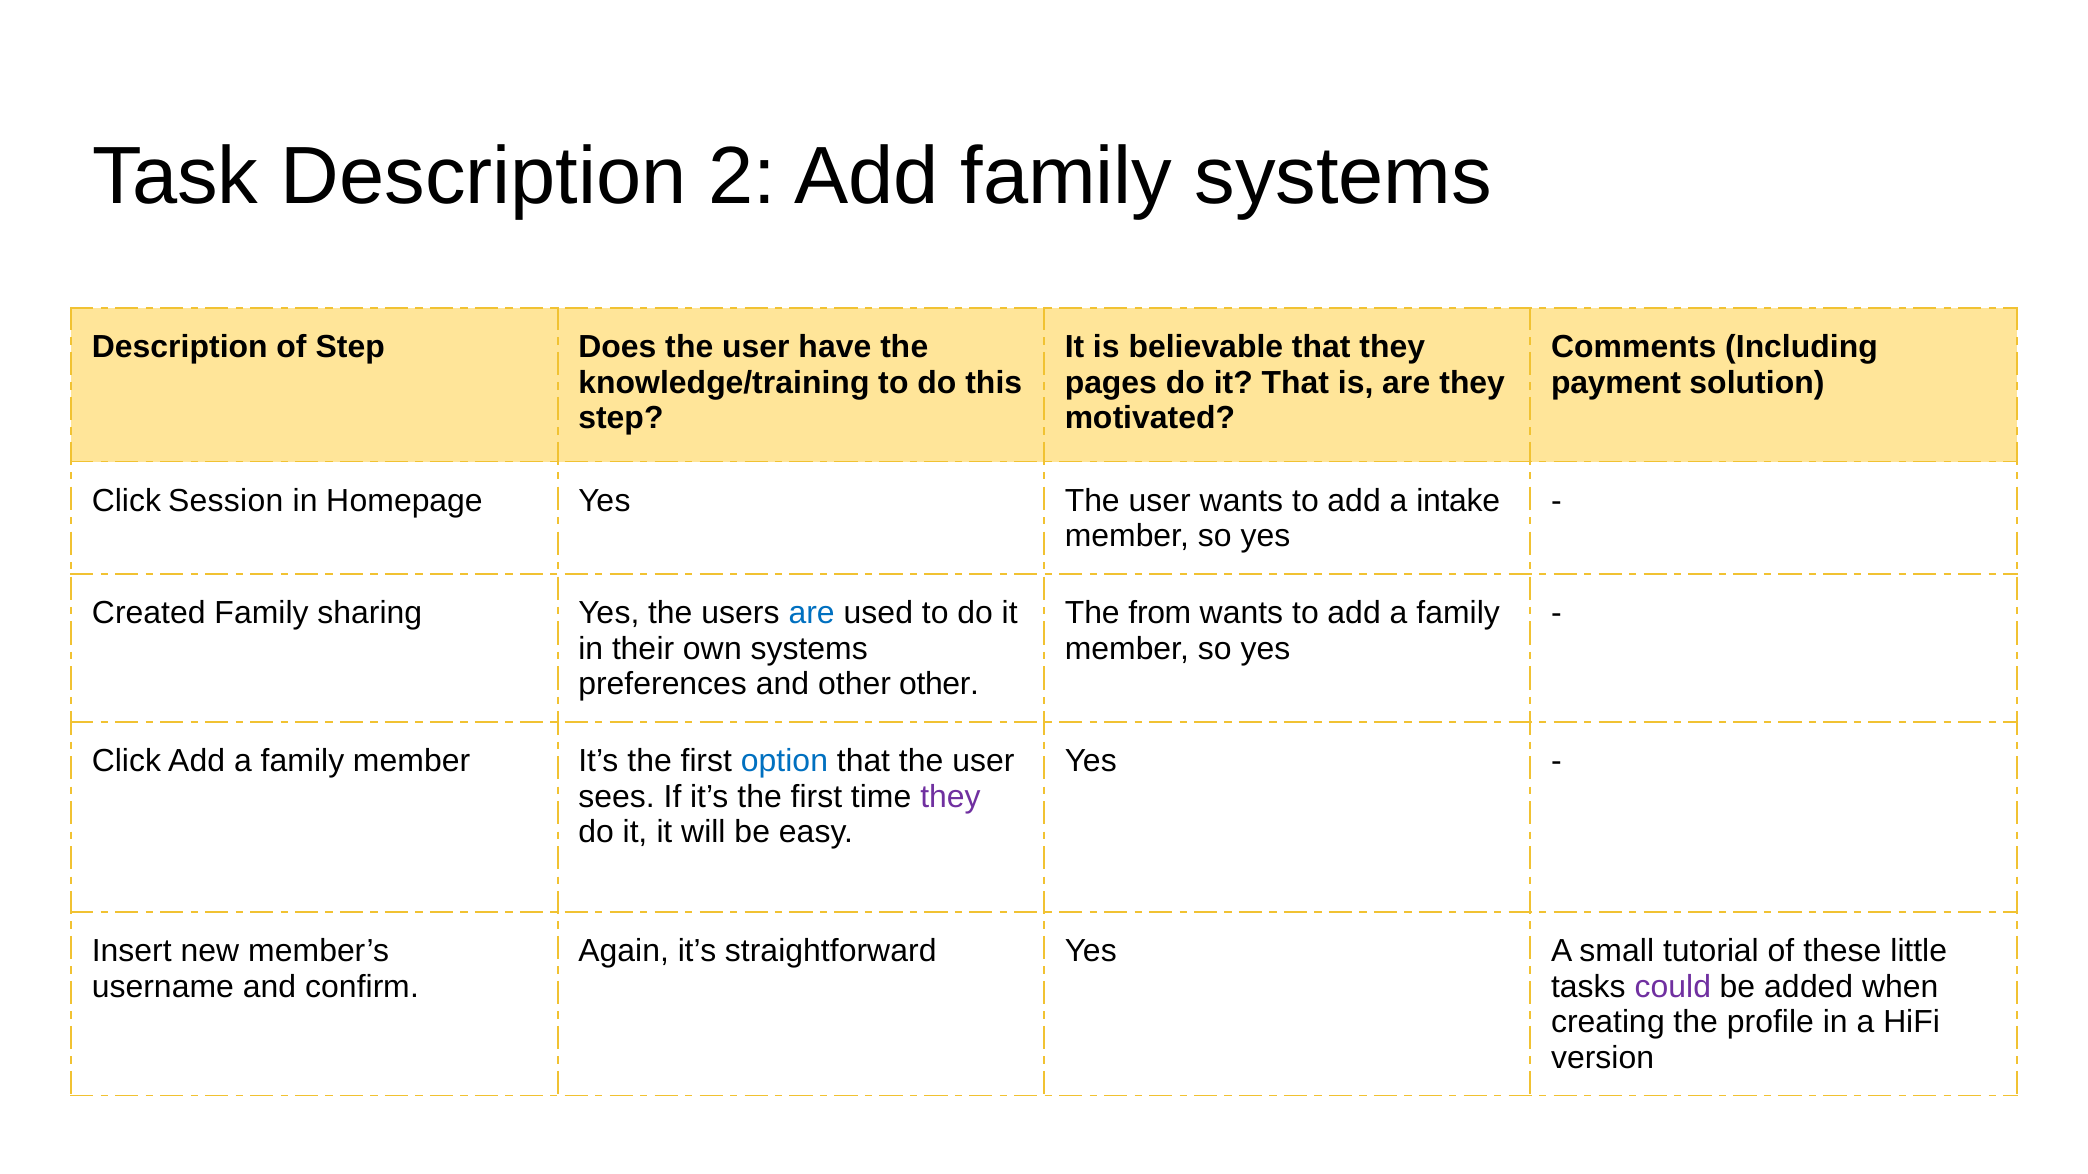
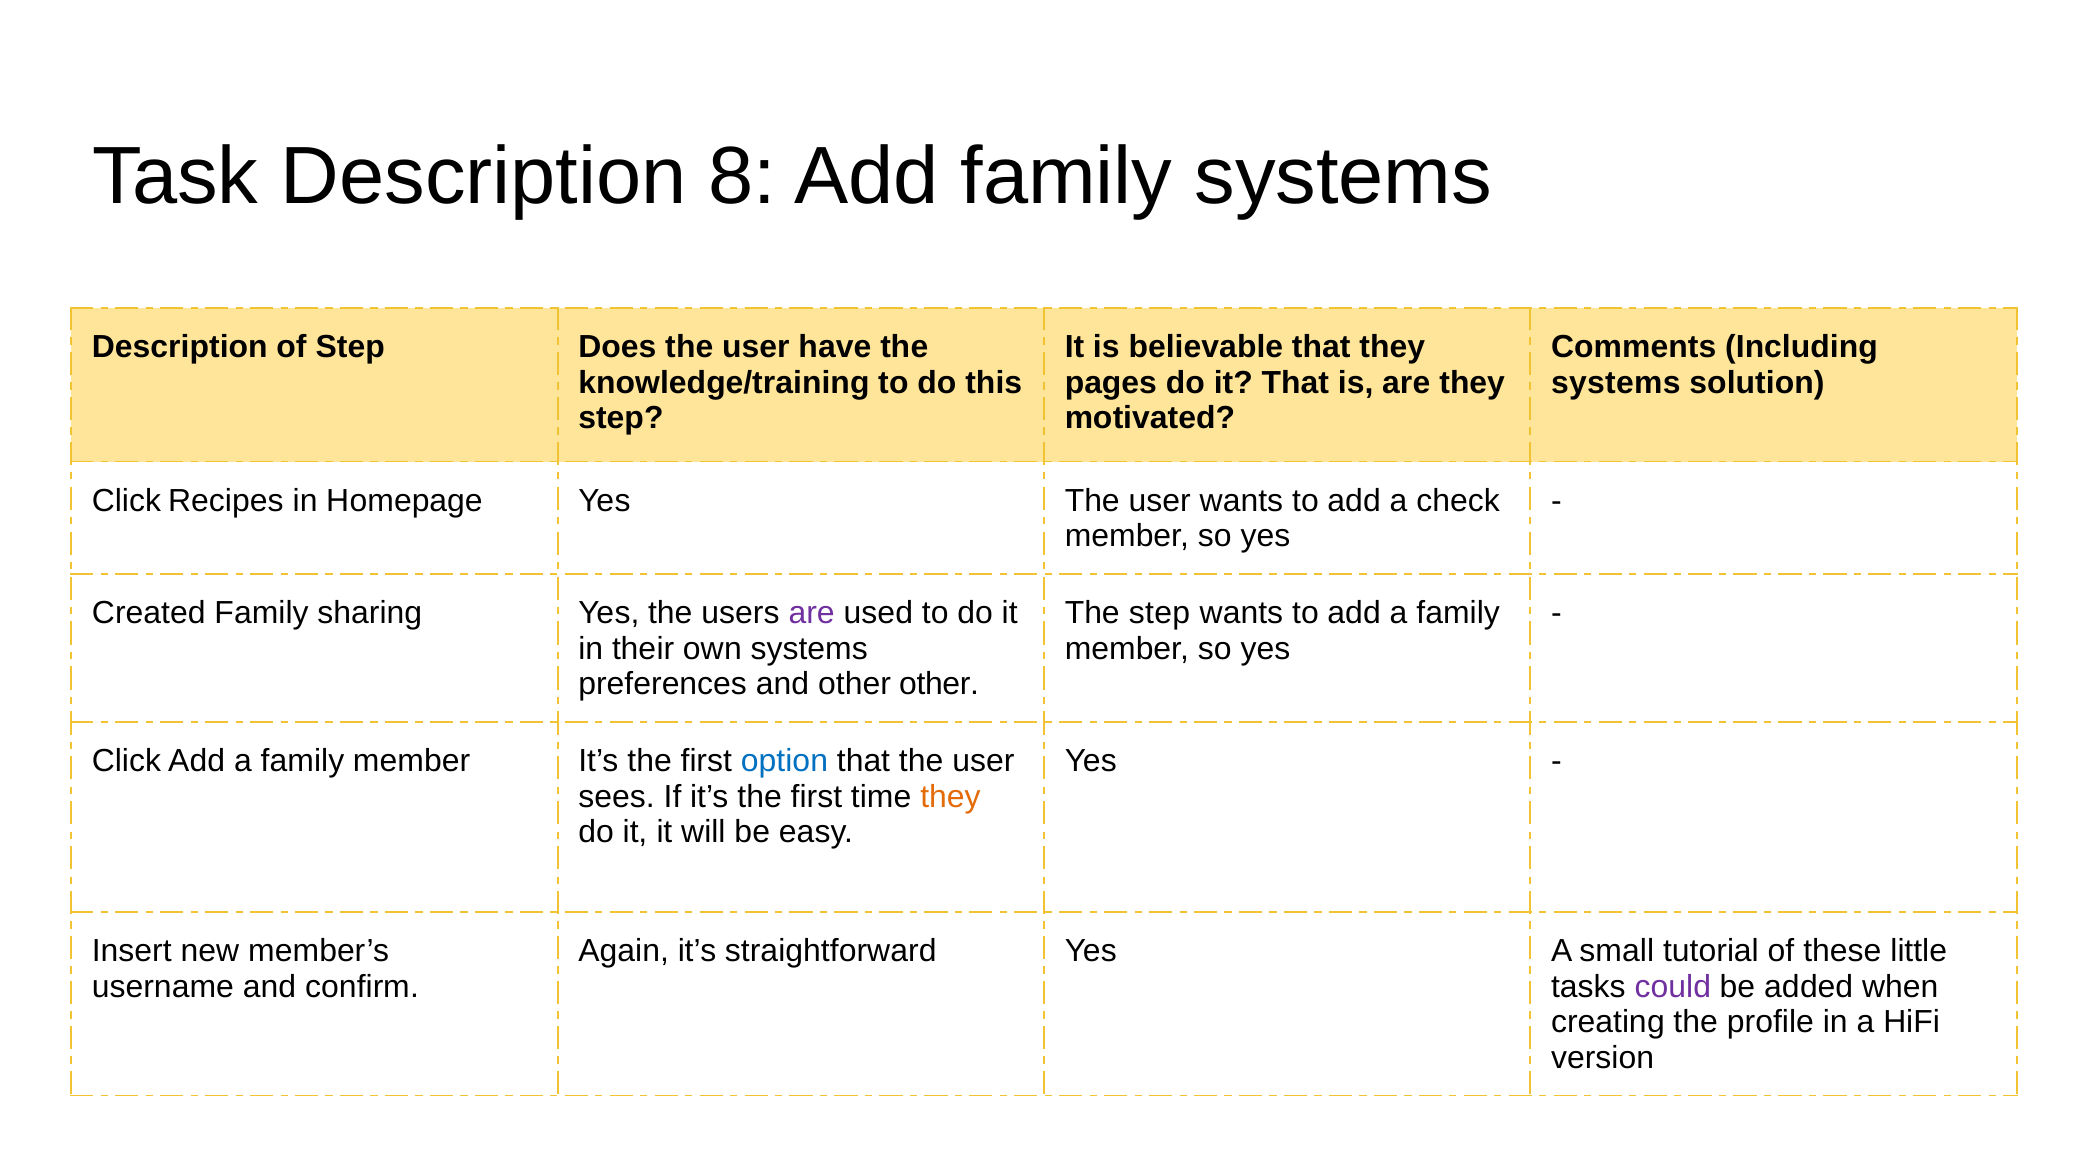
2: 2 -> 8
payment at (1616, 383): payment -> systems
Session: Session -> Recipes
intake: intake -> check
are at (812, 614) colour: blue -> purple
The from: from -> step
they at (950, 797) colour: purple -> orange
